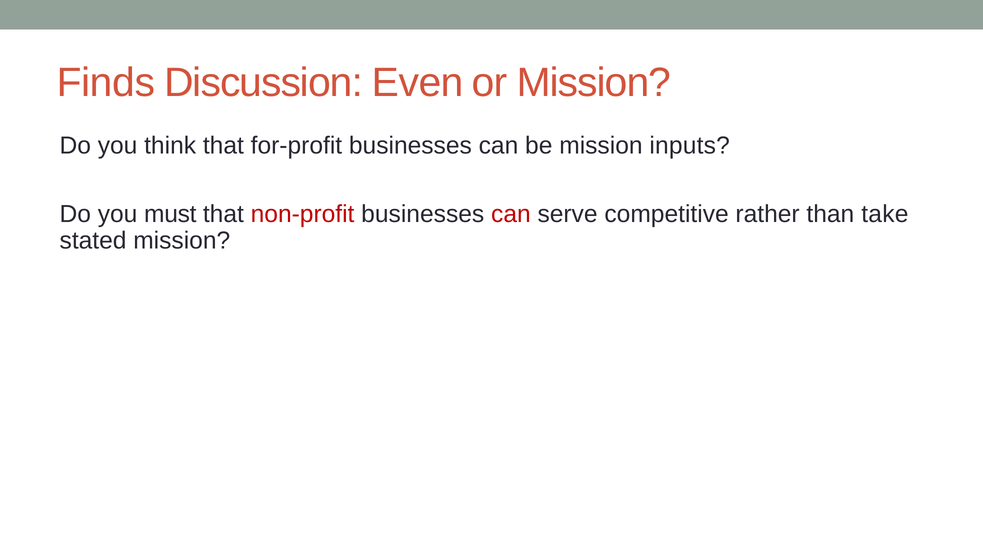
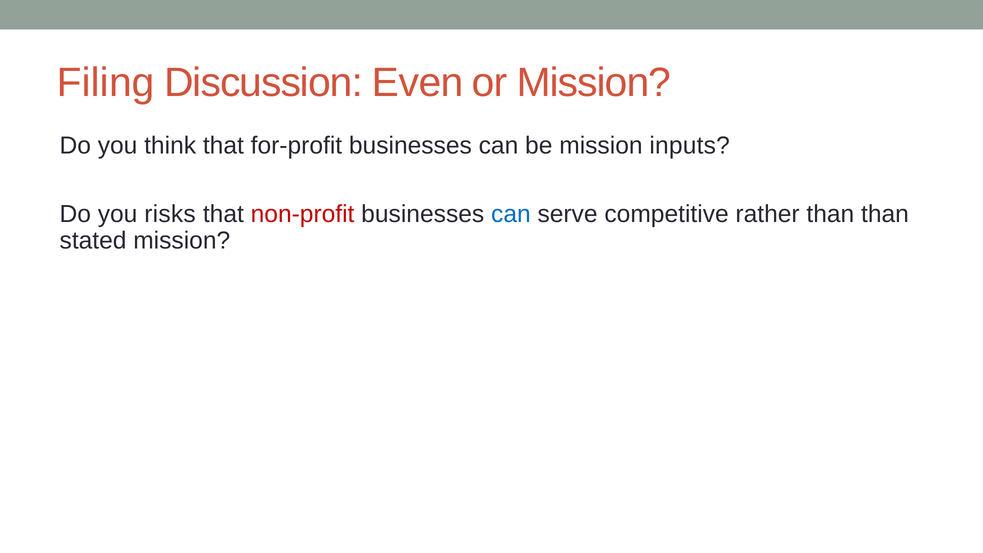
Finds: Finds -> Filing
must: must -> risks
can at (511, 214) colour: red -> blue
than take: take -> than
